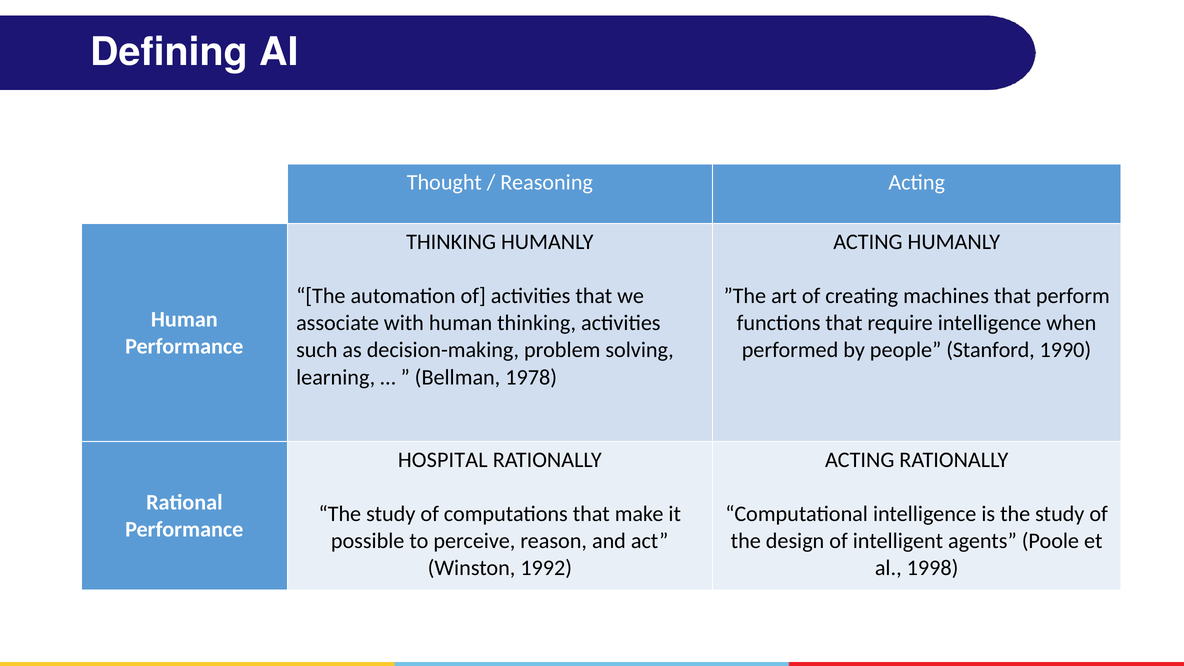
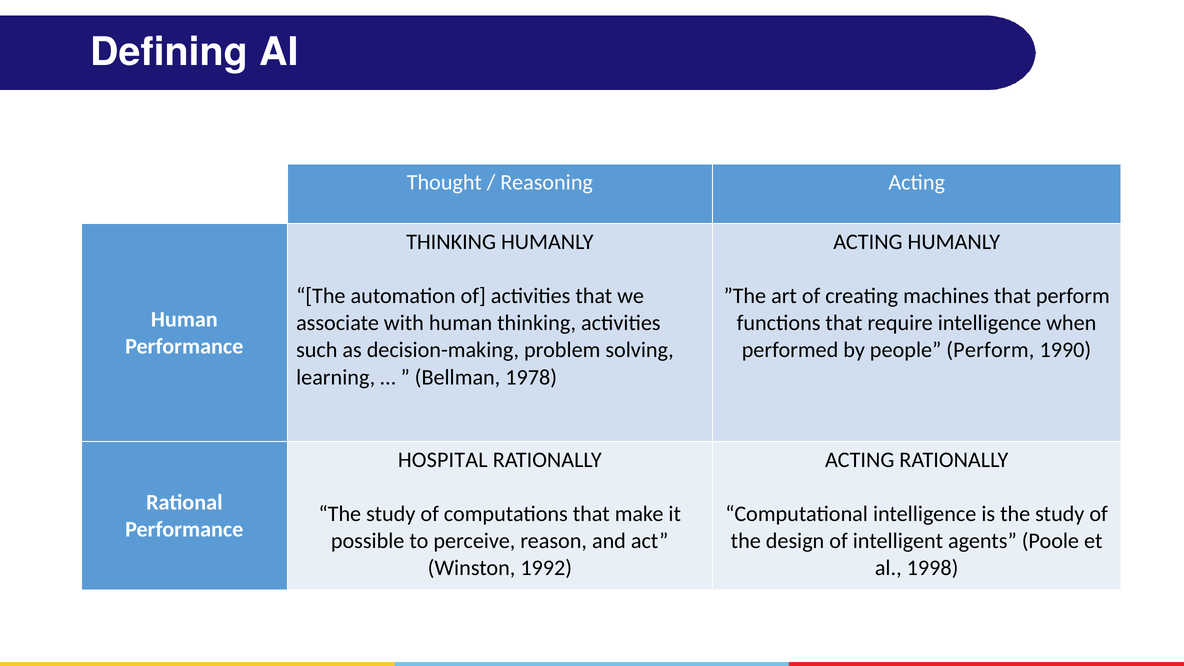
people Stanford: Stanford -> Perform
